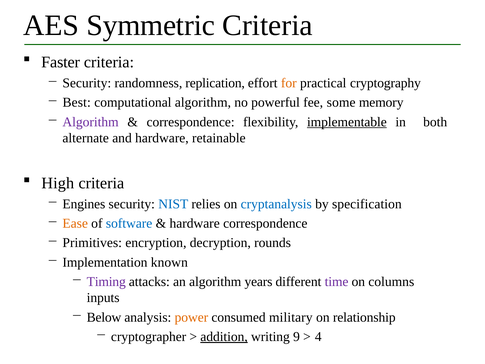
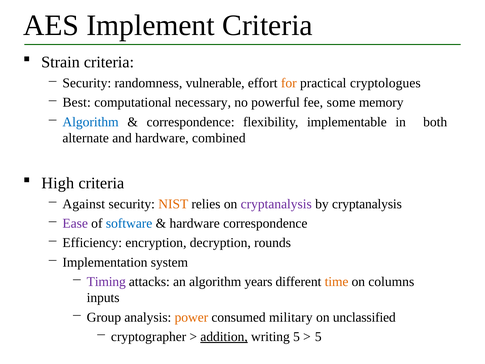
Symmetric: Symmetric -> Implement
Faster: Faster -> Strain
replication: replication -> vulnerable
cryptography: cryptography -> cryptologues
computational algorithm: algorithm -> necessary
Algorithm at (91, 122) colour: purple -> blue
implementable underline: present -> none
retainable: retainable -> combined
Engines: Engines -> Against
NIST colour: blue -> orange
cryptanalysis at (276, 204) colour: blue -> purple
by specification: specification -> cryptanalysis
Ease colour: orange -> purple
Primitives: Primitives -> Efficiency
known: known -> system
time colour: purple -> orange
Below: Below -> Group
relationship: relationship -> unclassified
writing 9: 9 -> 5
4 at (318, 336): 4 -> 5
